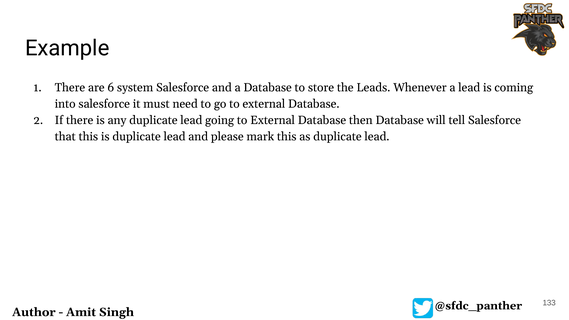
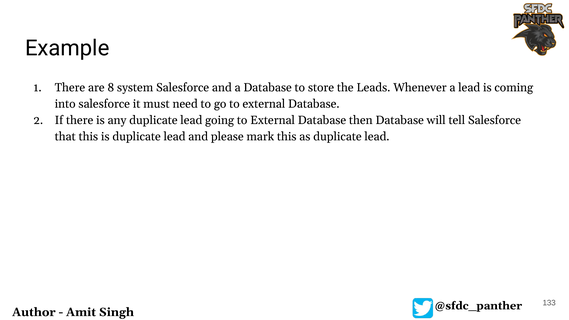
6: 6 -> 8
